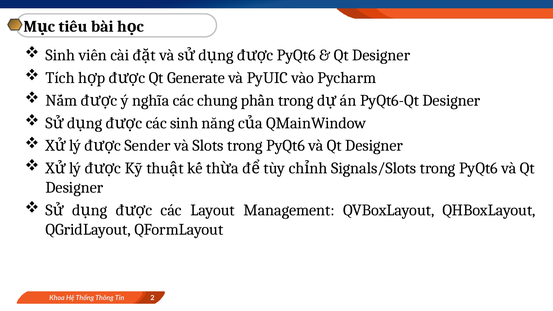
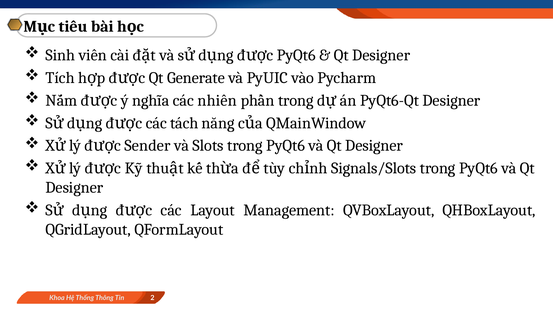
chung: chung -> nhiên
các sinh: sinh -> tách
